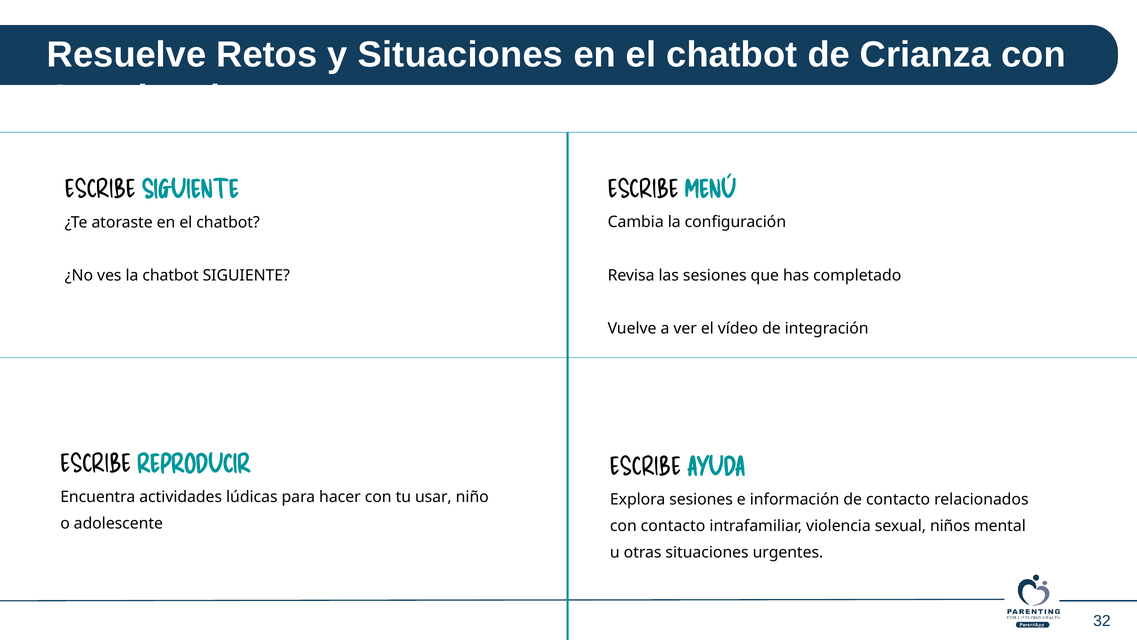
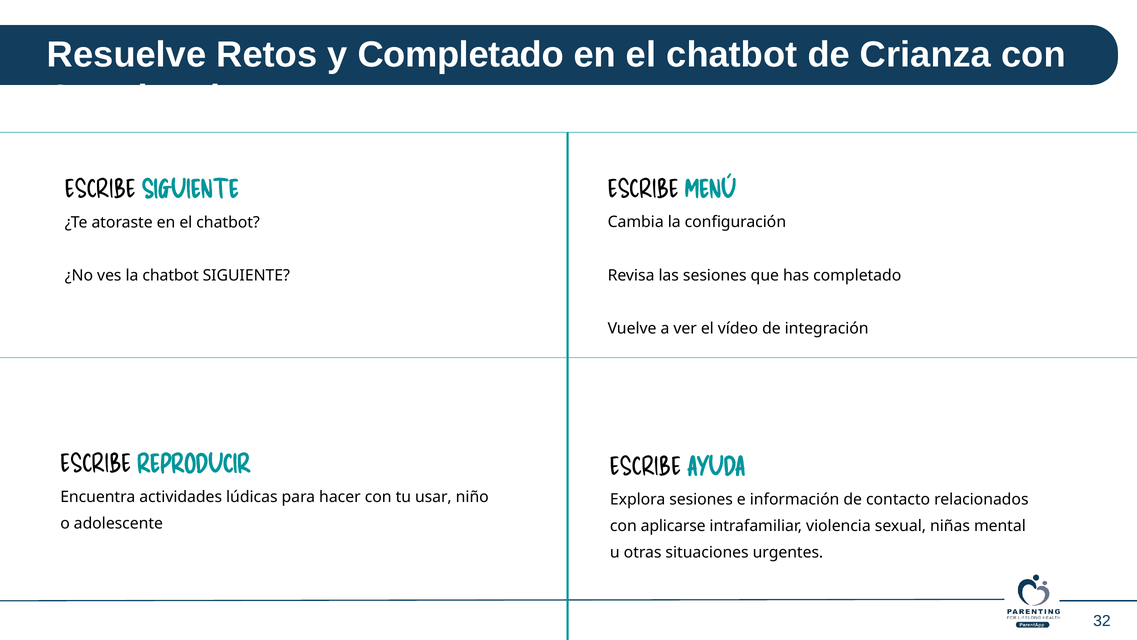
y Situaciones: Situaciones -> Completado
con contacto: contacto -> aplicarse
niños: niños -> niñas
